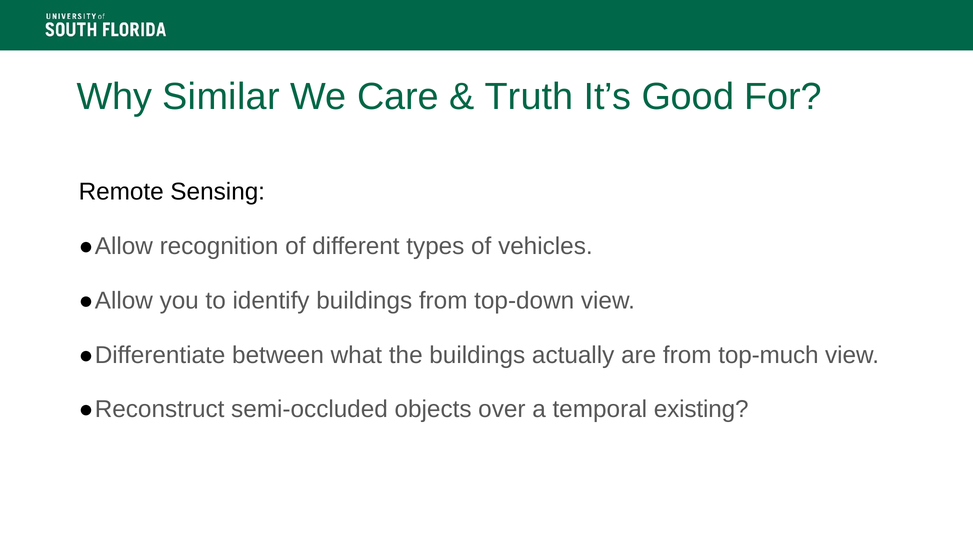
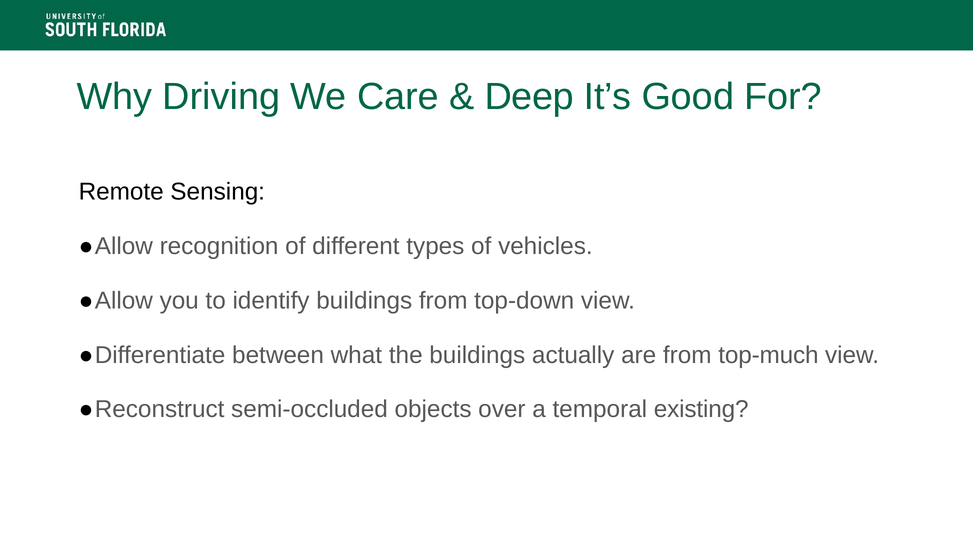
Similar: Similar -> Driving
Truth: Truth -> Deep
